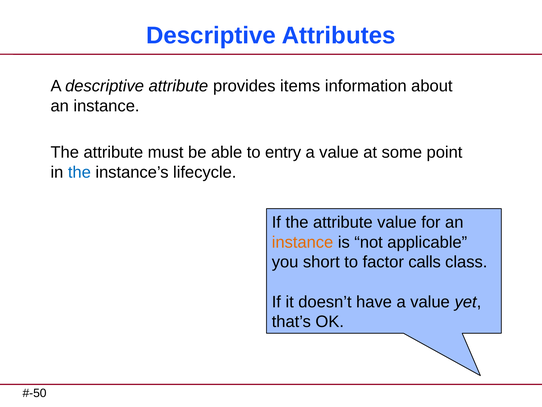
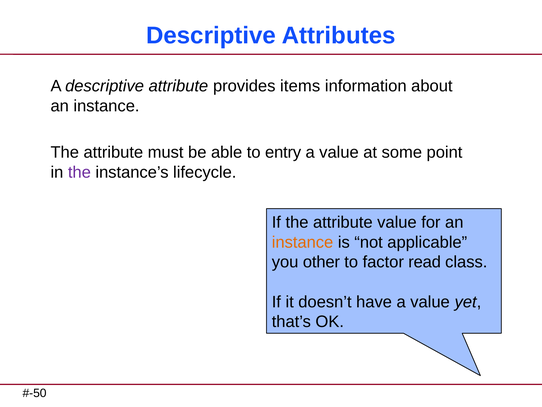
the at (79, 172) colour: blue -> purple
short: short -> other
calls: calls -> read
